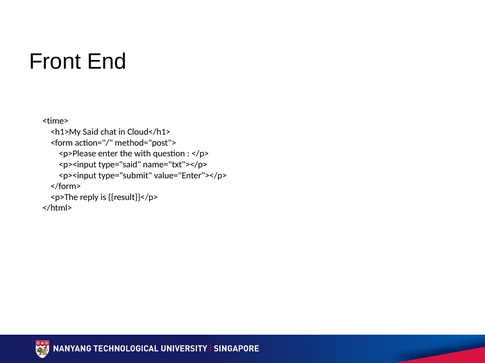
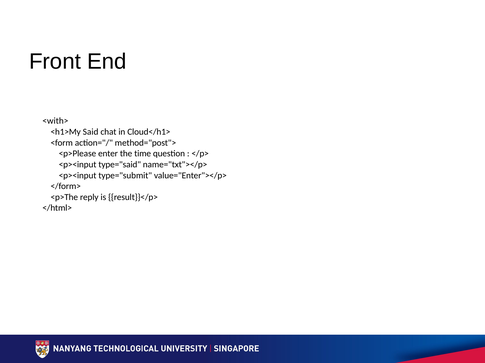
<time>: <time> -> <with>
with: with -> time
